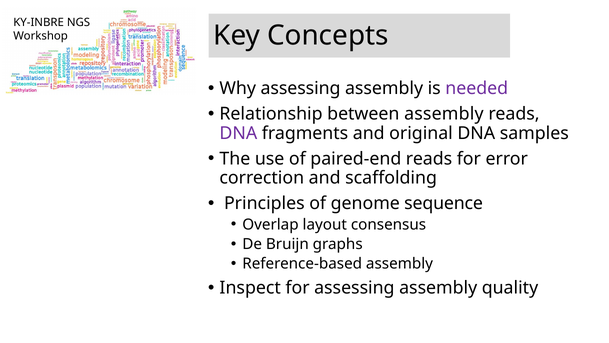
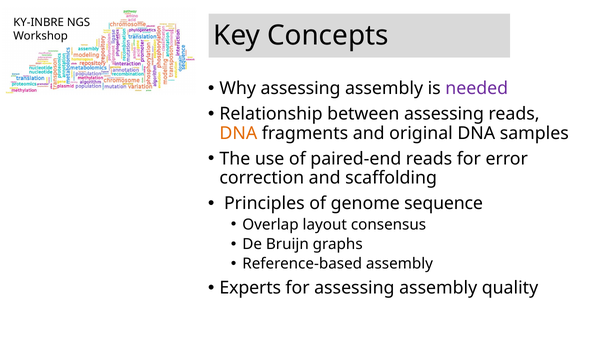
between assembly: assembly -> assessing
DNA at (238, 133) colour: purple -> orange
Inspect: Inspect -> Experts
